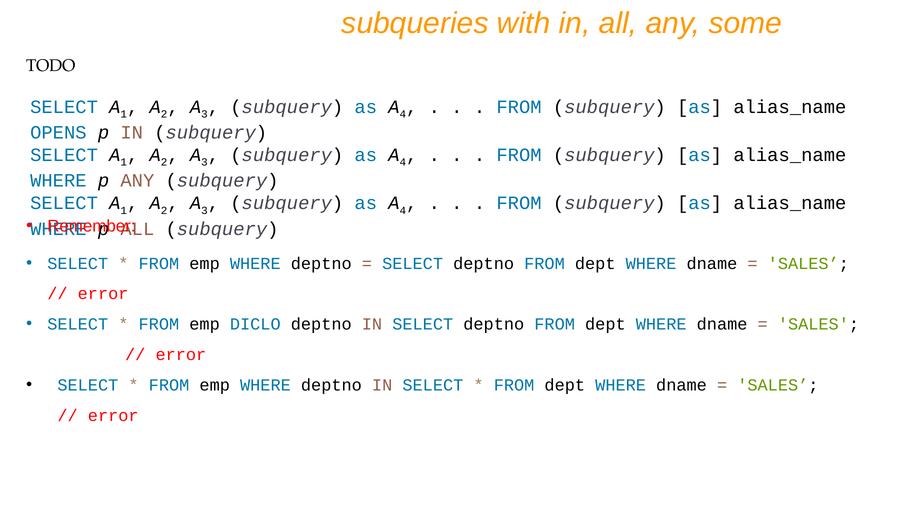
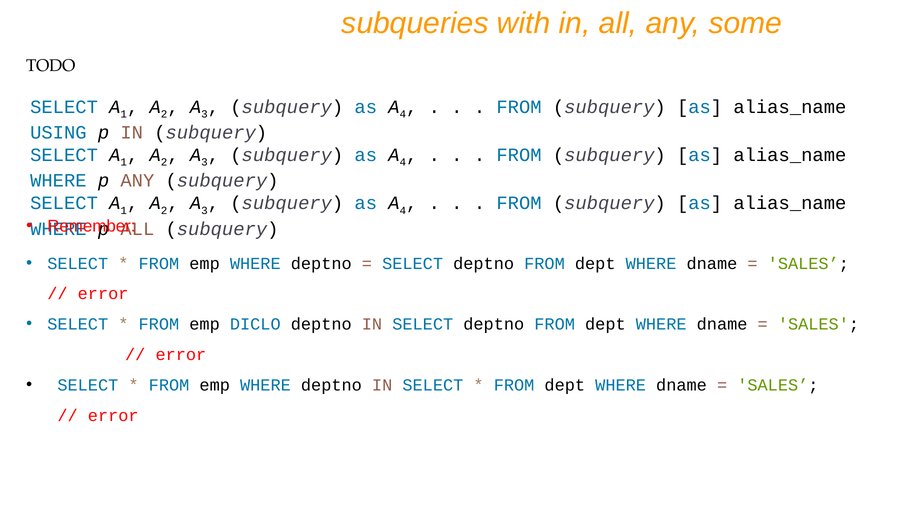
OPENS: OPENS -> USING
